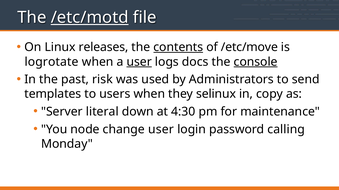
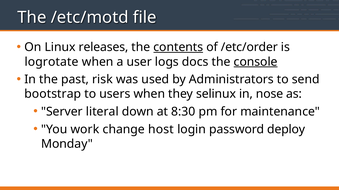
/etc/motd underline: present -> none
/etc/move: /etc/move -> /etc/order
user at (139, 62) underline: present -> none
templates: templates -> bootstrap
copy: copy -> nose
4:30: 4:30 -> 8:30
node: node -> work
change user: user -> host
calling: calling -> deploy
